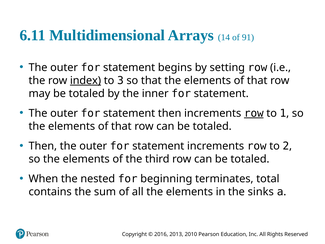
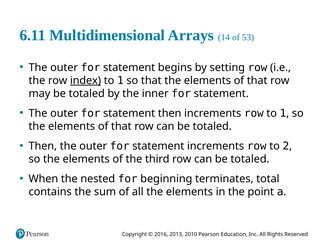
91: 91 -> 53
3 at (120, 80): 3 -> 1
row at (254, 113) underline: present -> none
sinks: sinks -> point
